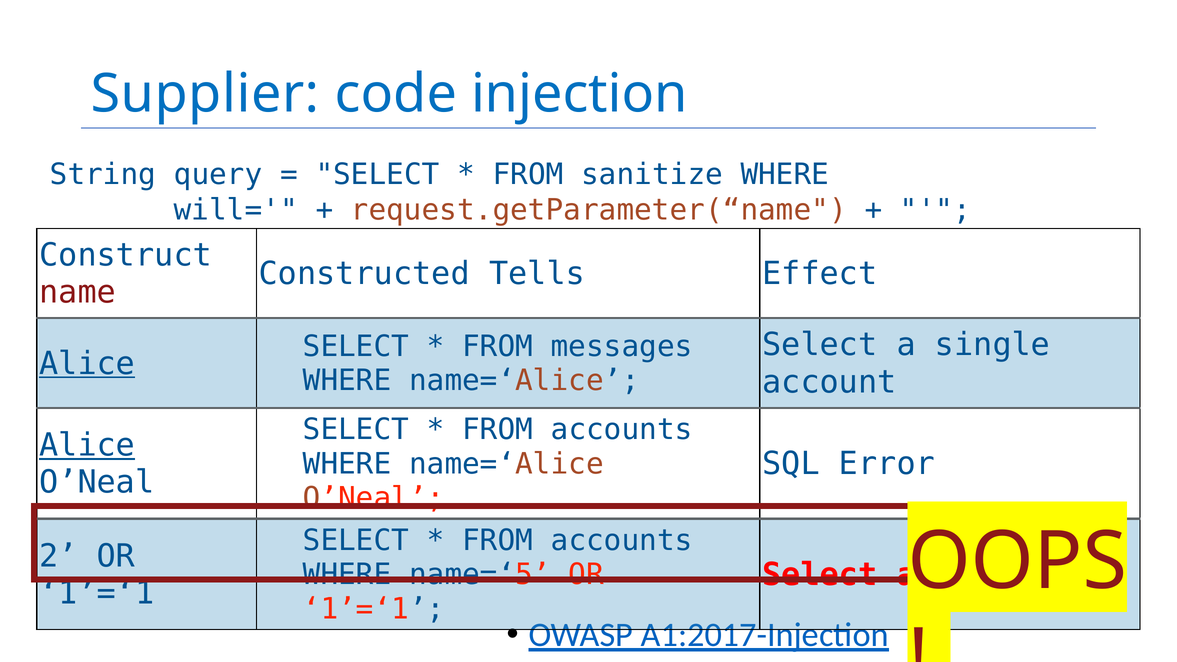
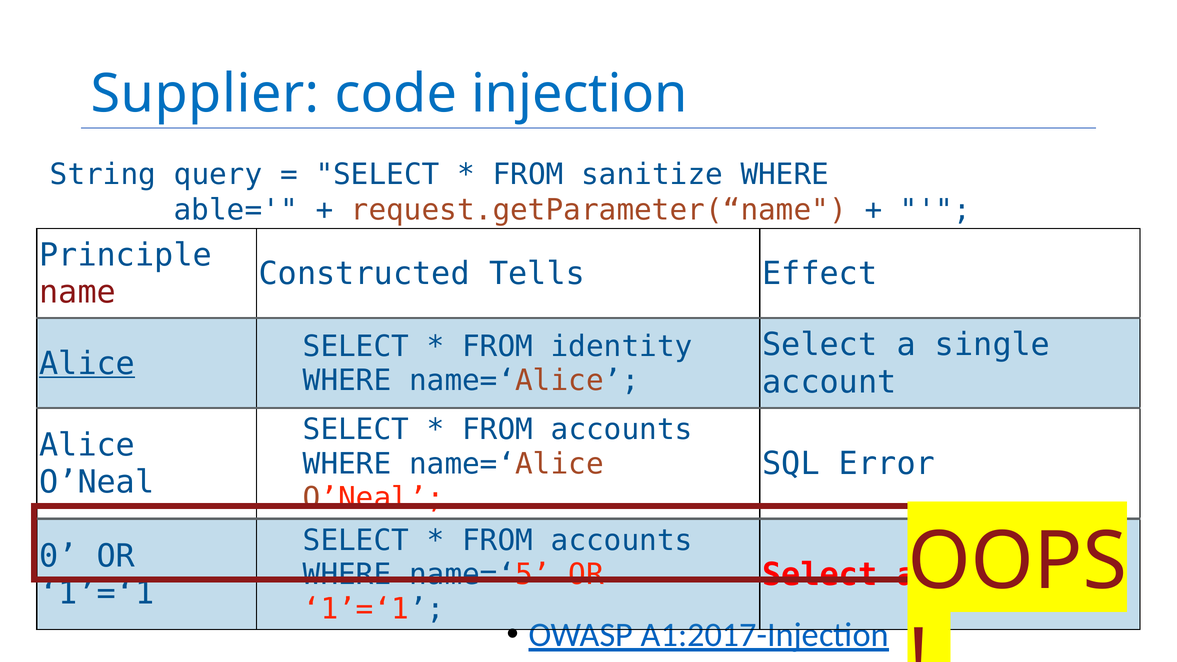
will=: will= -> able=
Construct: Construct -> Principle
messages: messages -> identity
Alice at (87, 445) underline: present -> none
2: 2 -> 0
